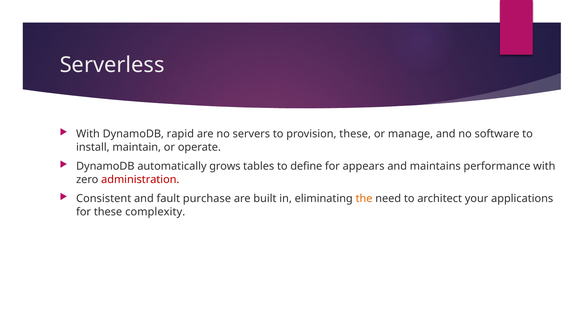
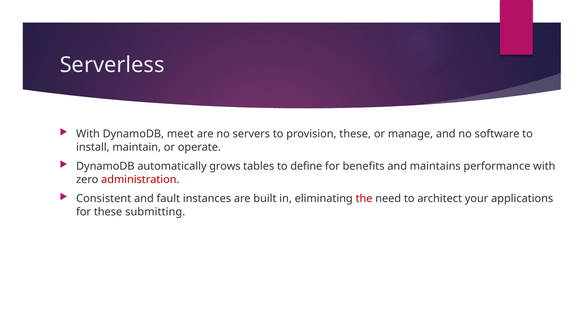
rapid: rapid -> meet
appears: appears -> benefits
purchase: purchase -> instances
the colour: orange -> red
complexity: complexity -> submitting
